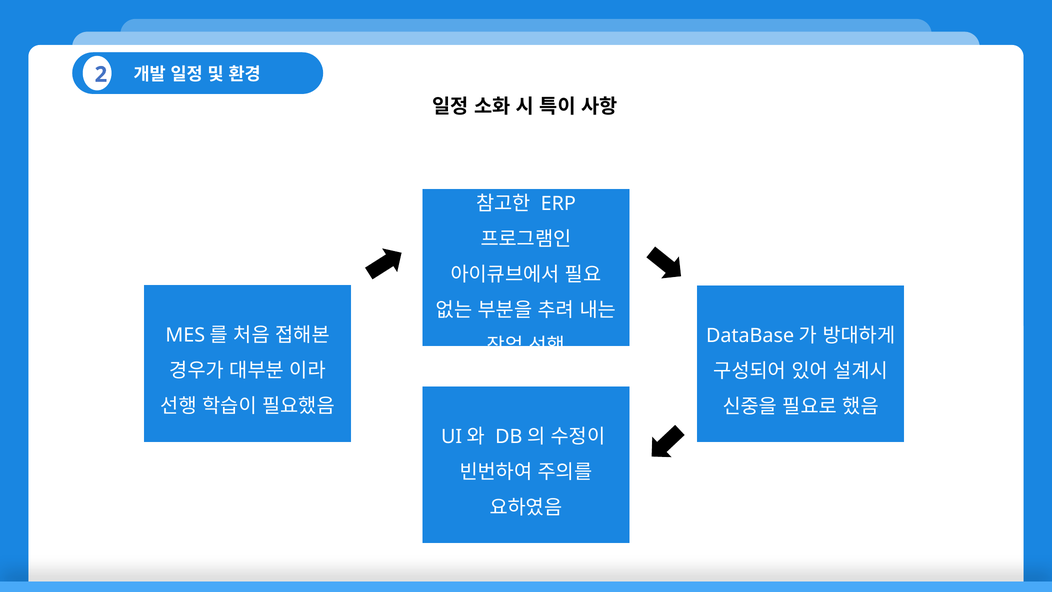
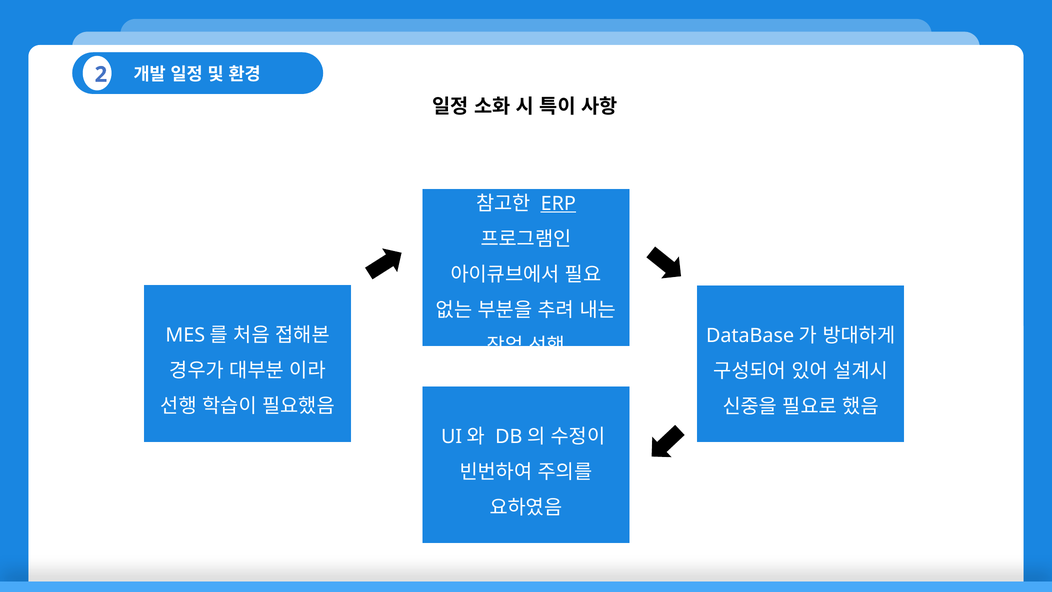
ERP underline: none -> present
